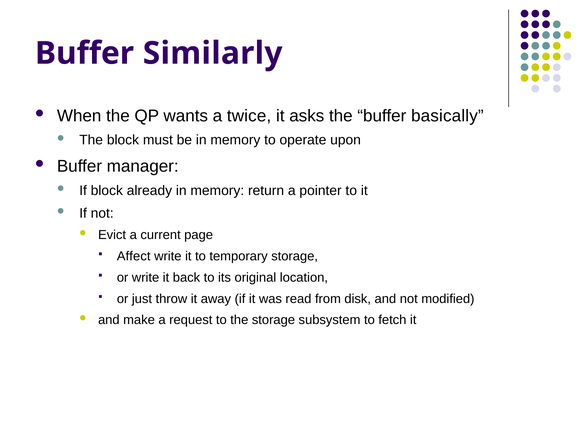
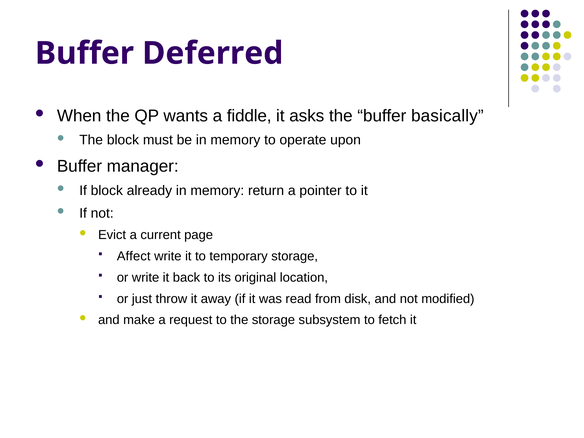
Similarly: Similarly -> Deferred
twice: twice -> fiddle
